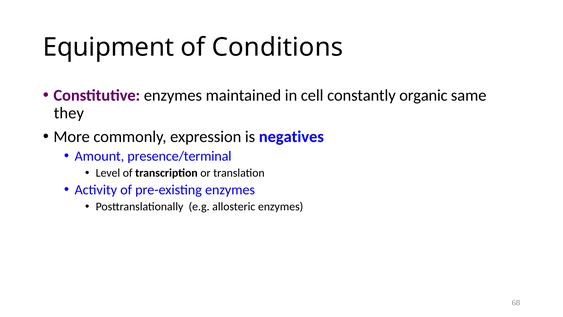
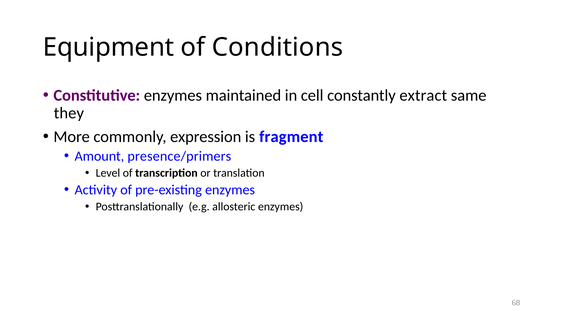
organic: organic -> extract
negatives: negatives -> fragment
presence/terminal: presence/terminal -> presence/primers
